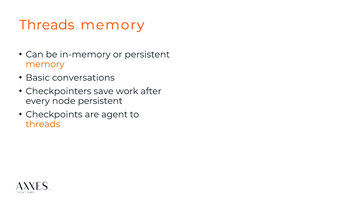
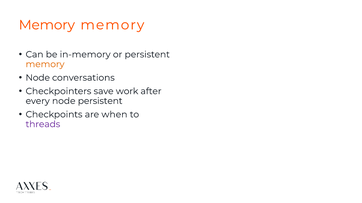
Threads at (47, 25): Threads -> Memory
Basic at (38, 78): Basic -> Node
agent: agent -> when
threads at (43, 125) colour: orange -> purple
